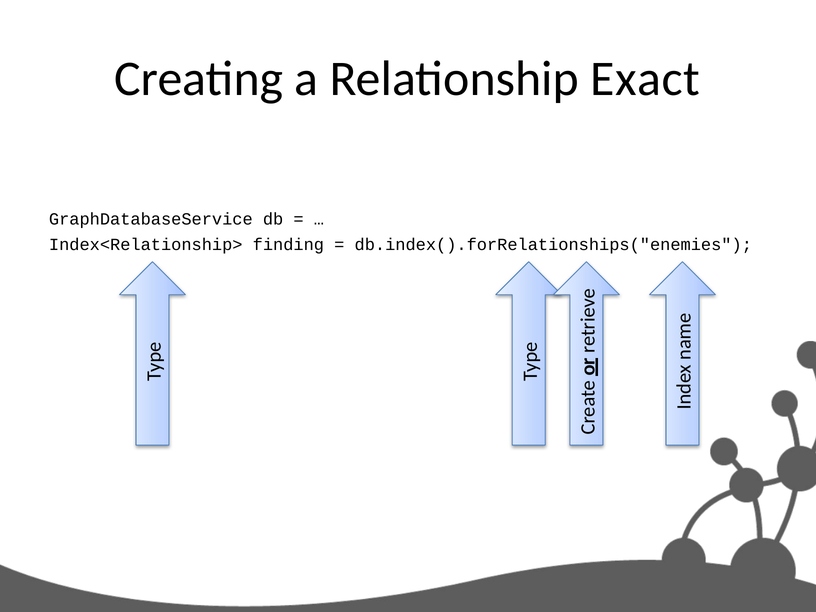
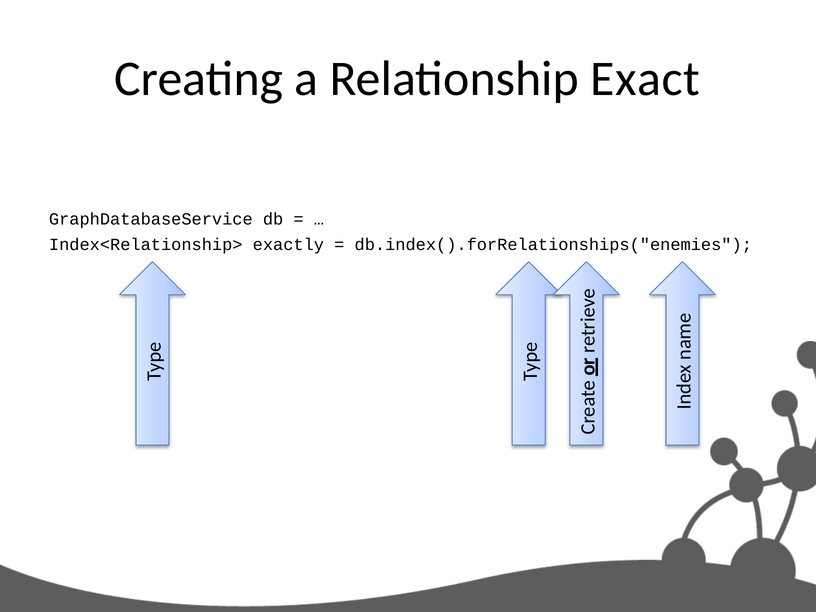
finding: finding -> exactly
